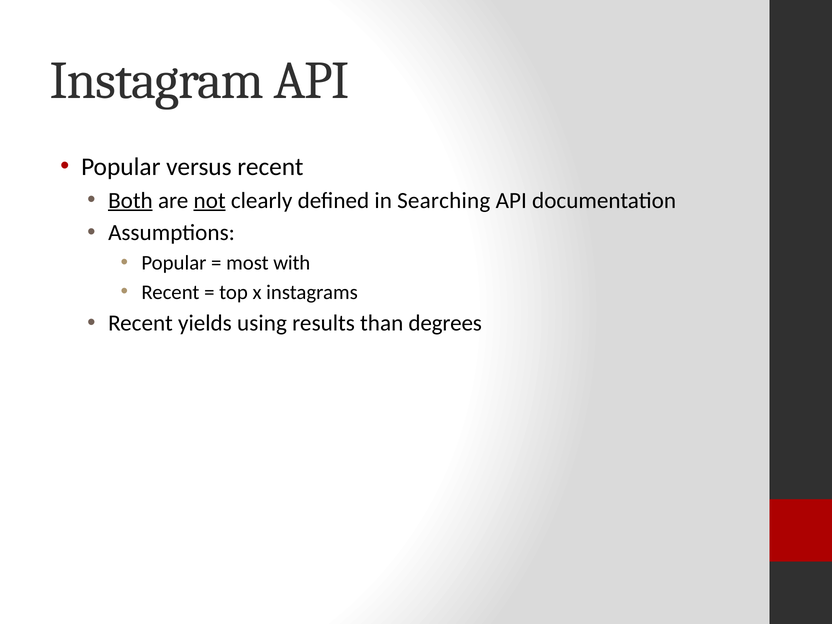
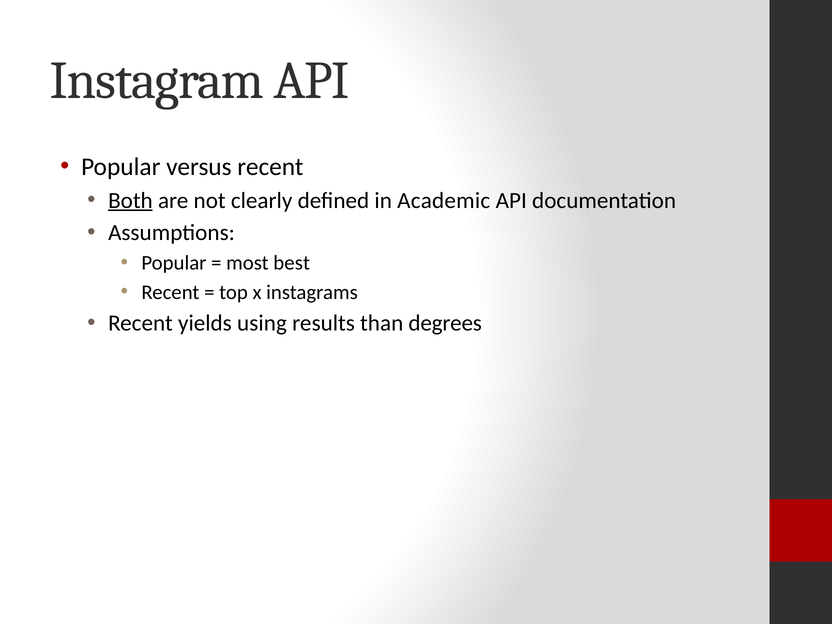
not underline: present -> none
Searching: Searching -> Academic
with: with -> best
